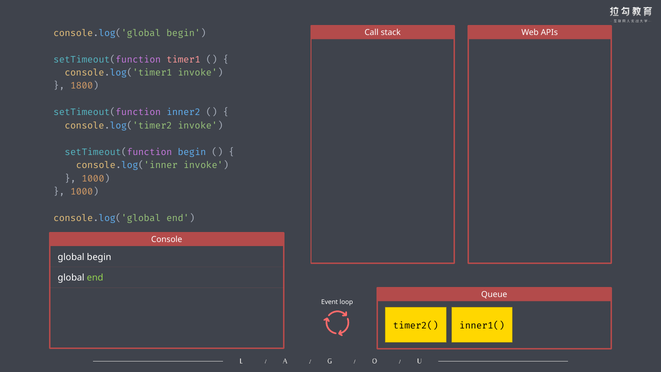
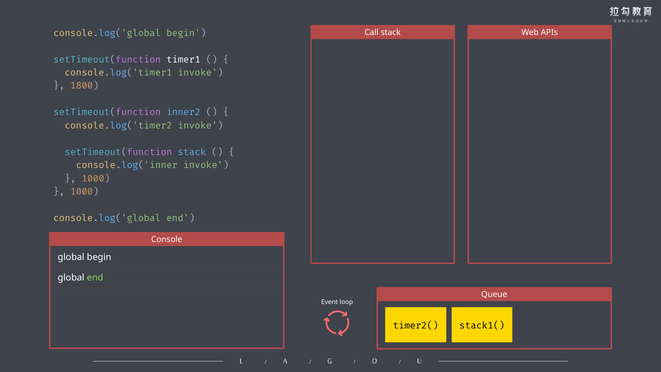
timer1 colour: pink -> white
setTimeout(function begin: begin -> stack
inner1(: inner1( -> stack1(
